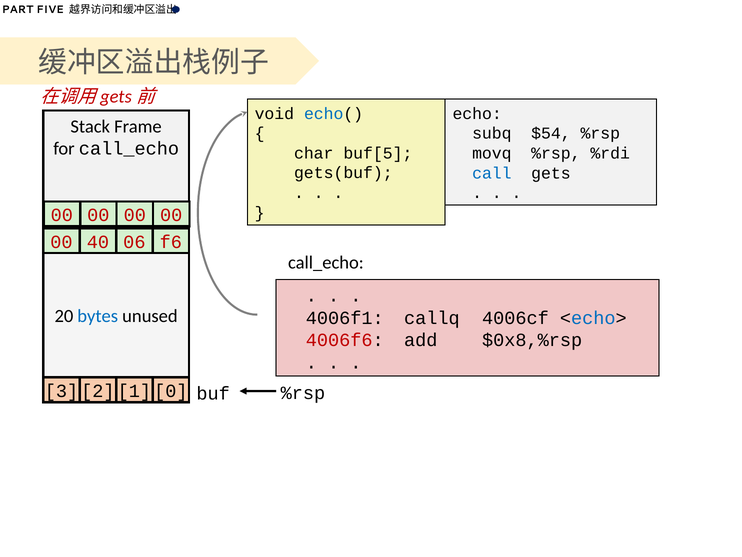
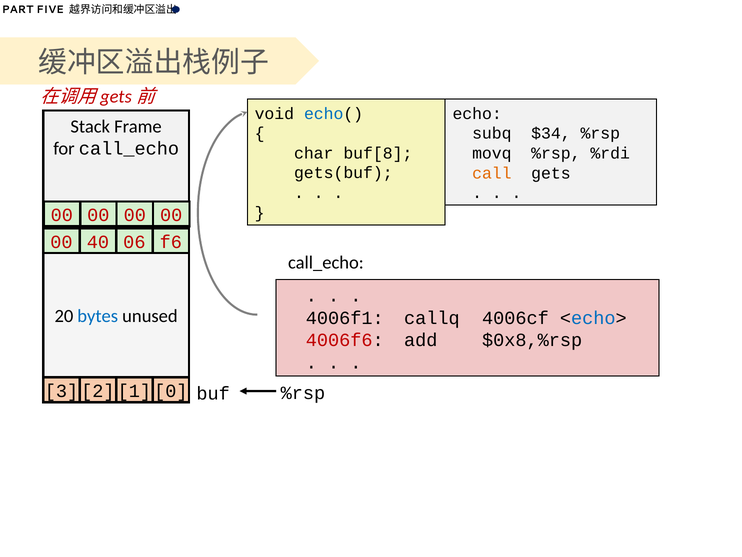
$54: $54 -> $34
buf[5: buf[5 -> buf[8
call colour: blue -> orange
